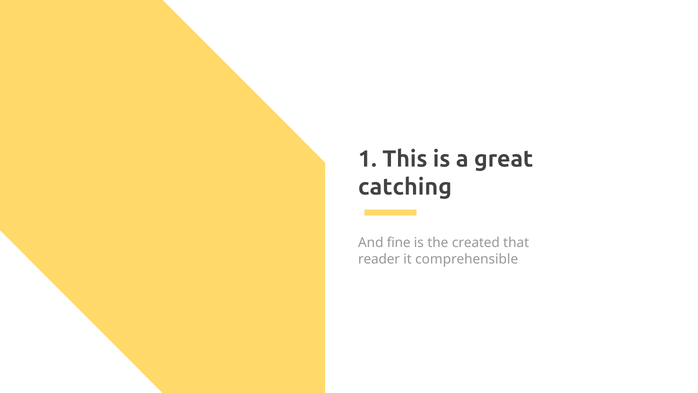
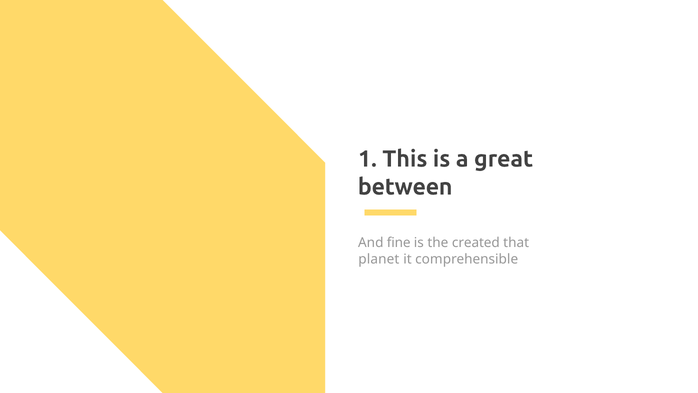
catching: catching -> between
reader: reader -> planet
